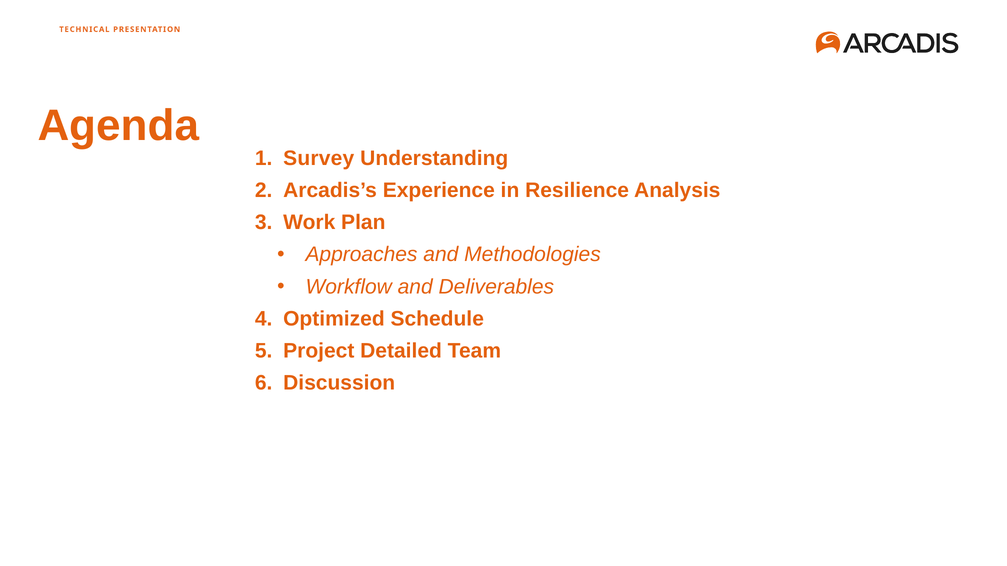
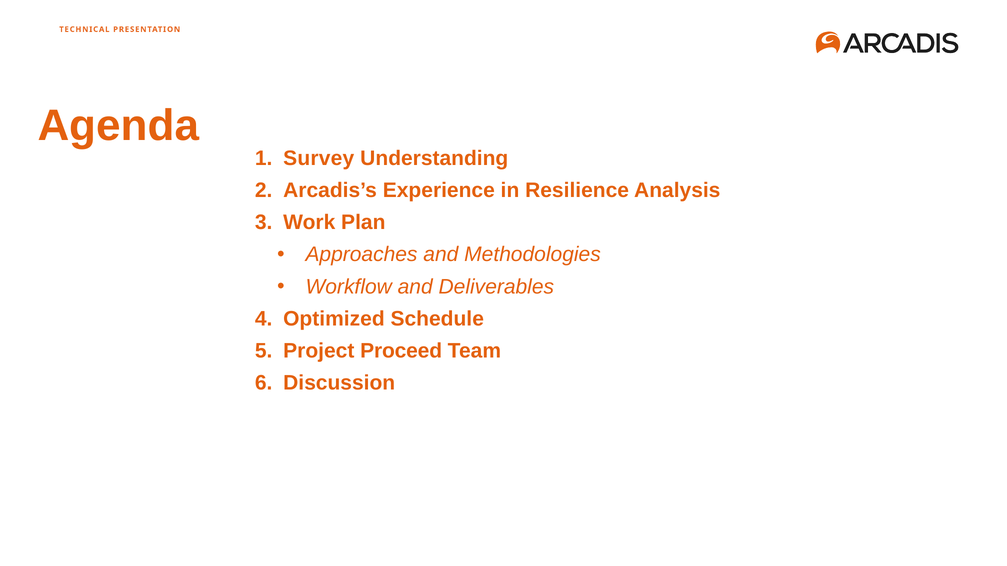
Detailed: Detailed -> Proceed
